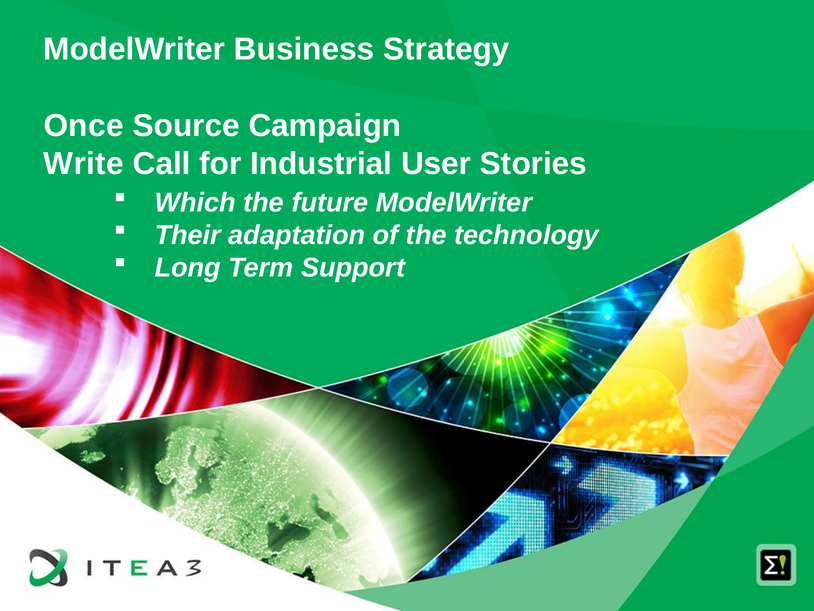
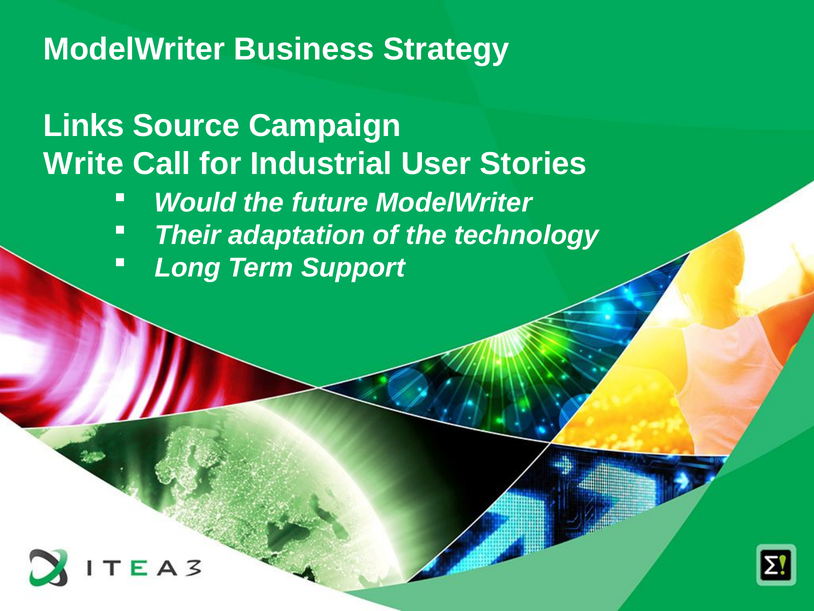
Once: Once -> Links
Which: Which -> Would
